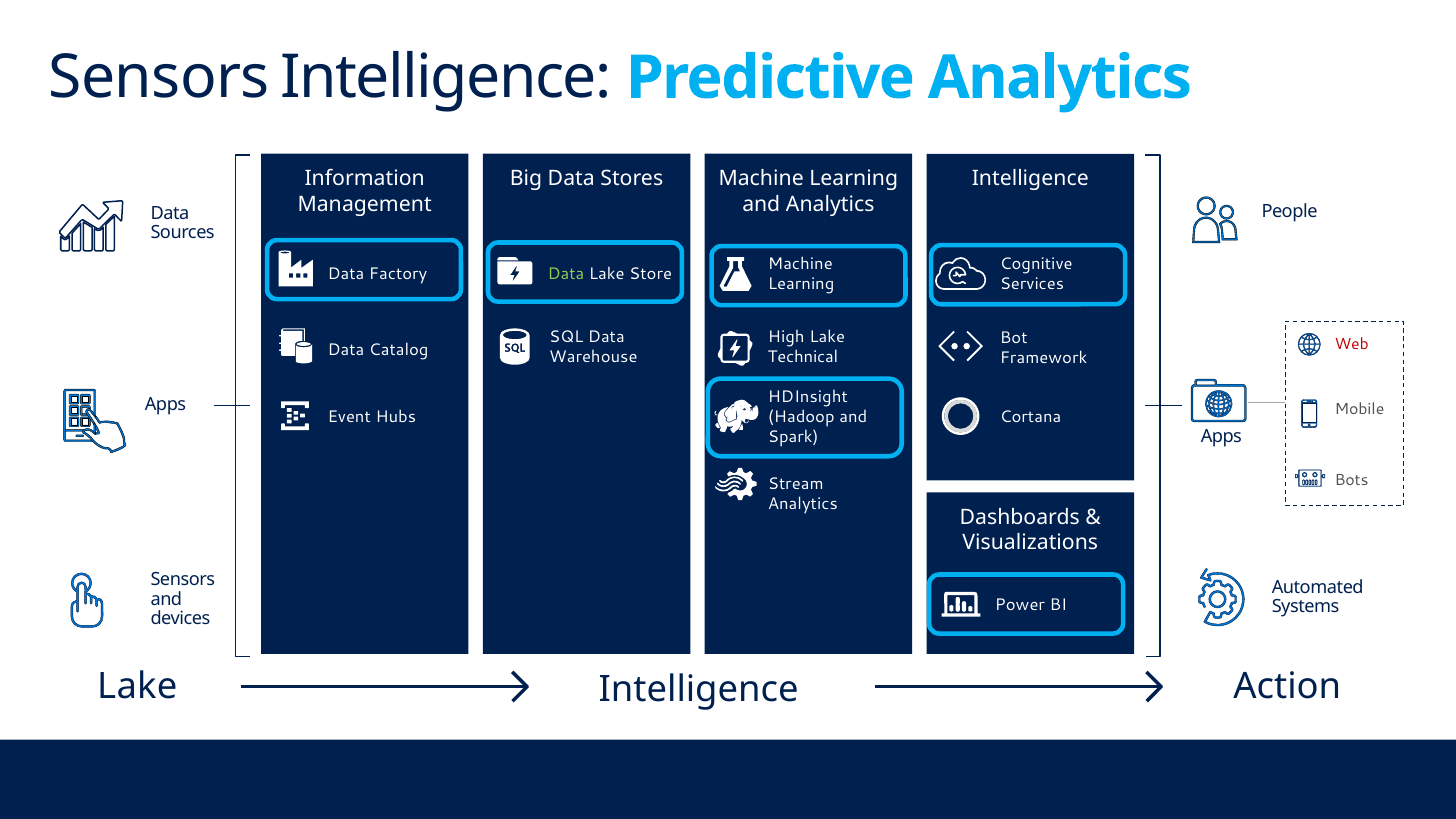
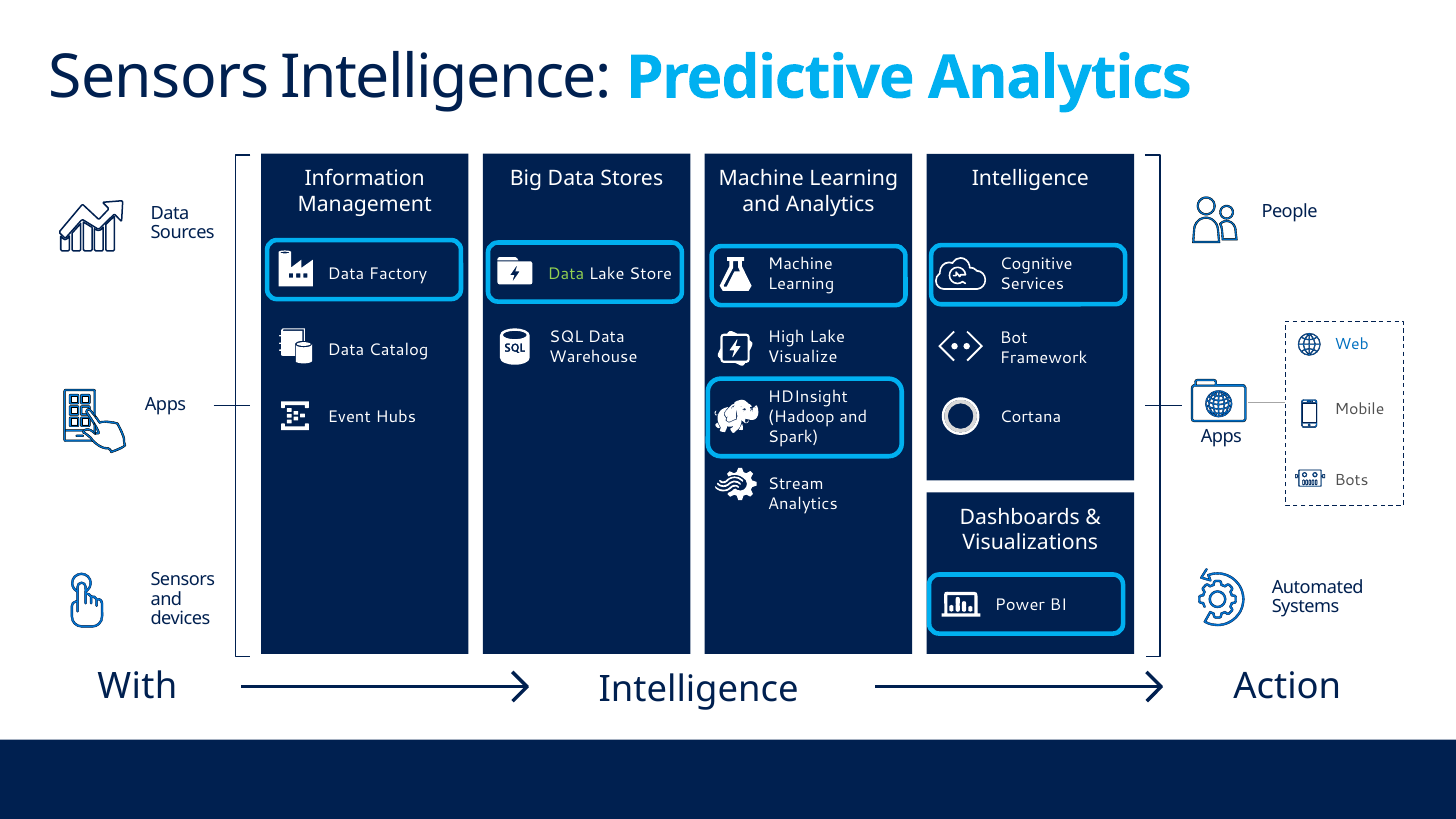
Web colour: red -> blue
Technical: Technical -> Visualize
Lake at (137, 686): Lake -> With
